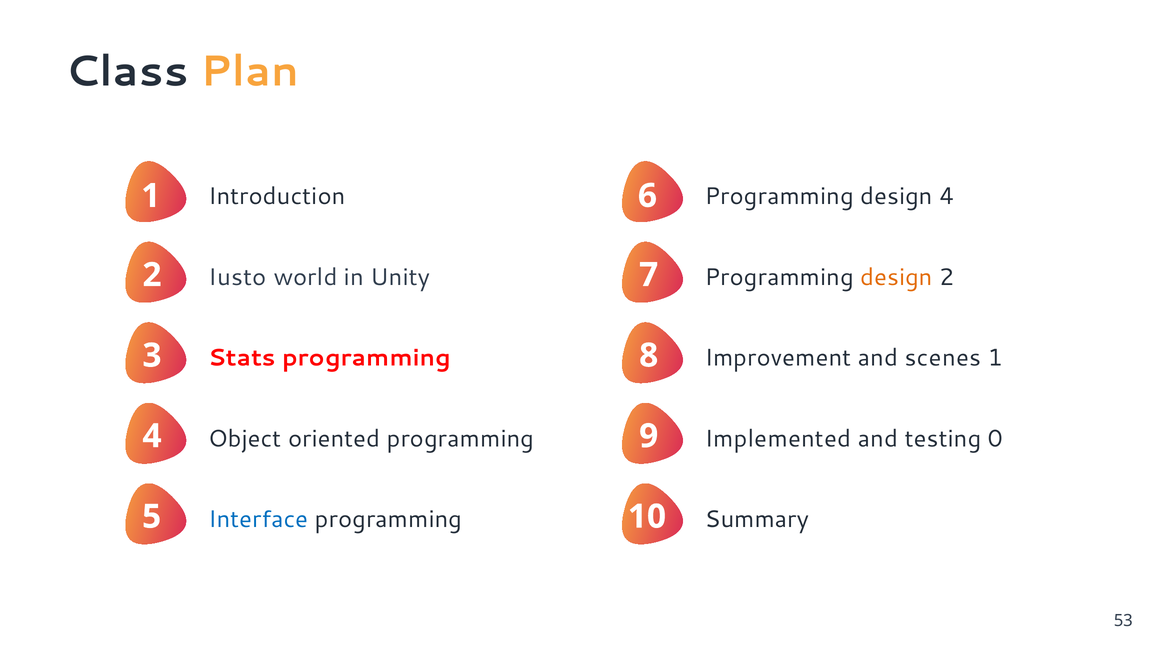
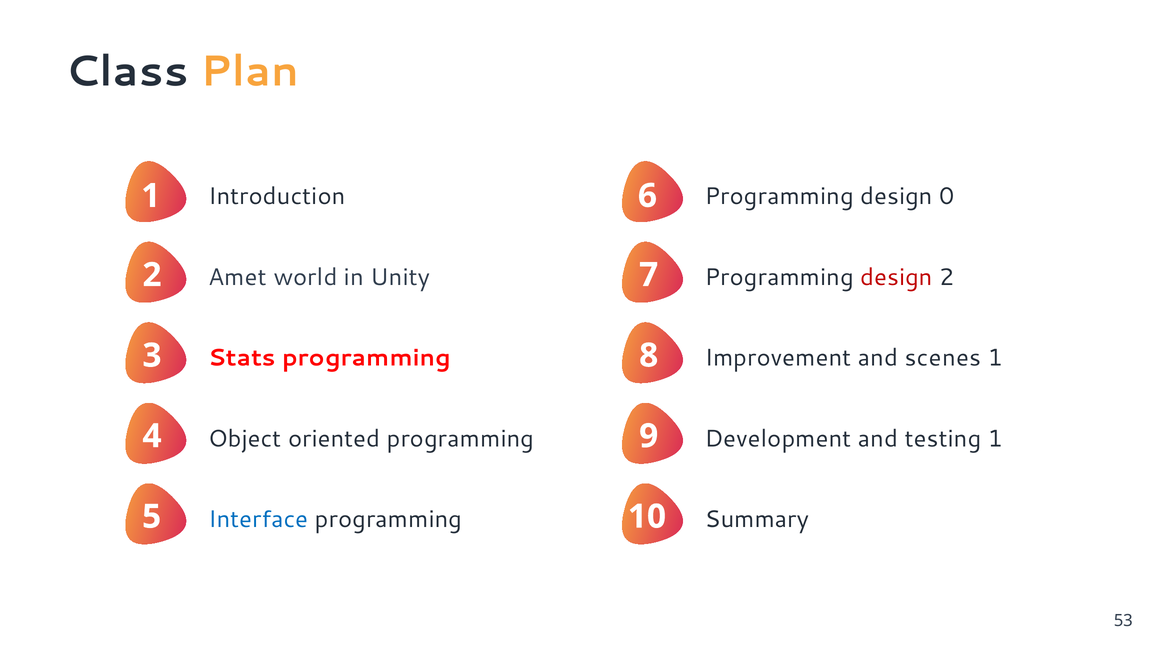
design 4: 4 -> 0
Iusto: Iusto -> Amet
design at (897, 277) colour: orange -> red
Implemented: Implemented -> Development
testing 0: 0 -> 1
